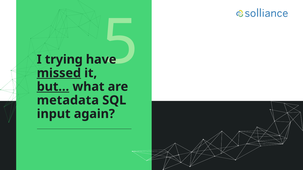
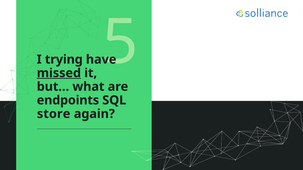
but… underline: present -> none
metadata: metadata -> endpoints
input: input -> store
